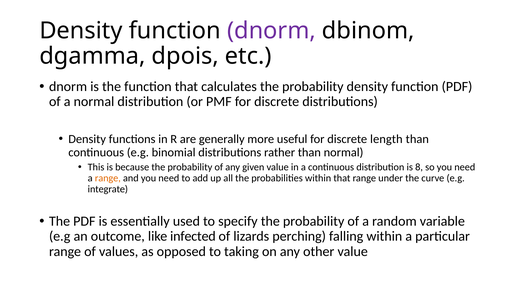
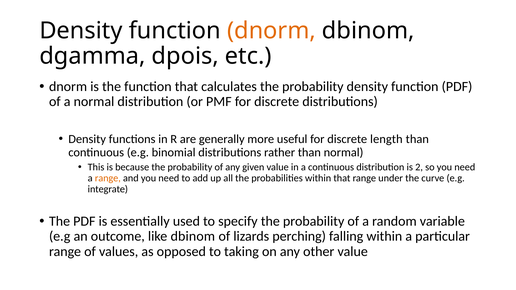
dnorm at (271, 31) colour: purple -> orange
8: 8 -> 2
like infected: infected -> dbinom
